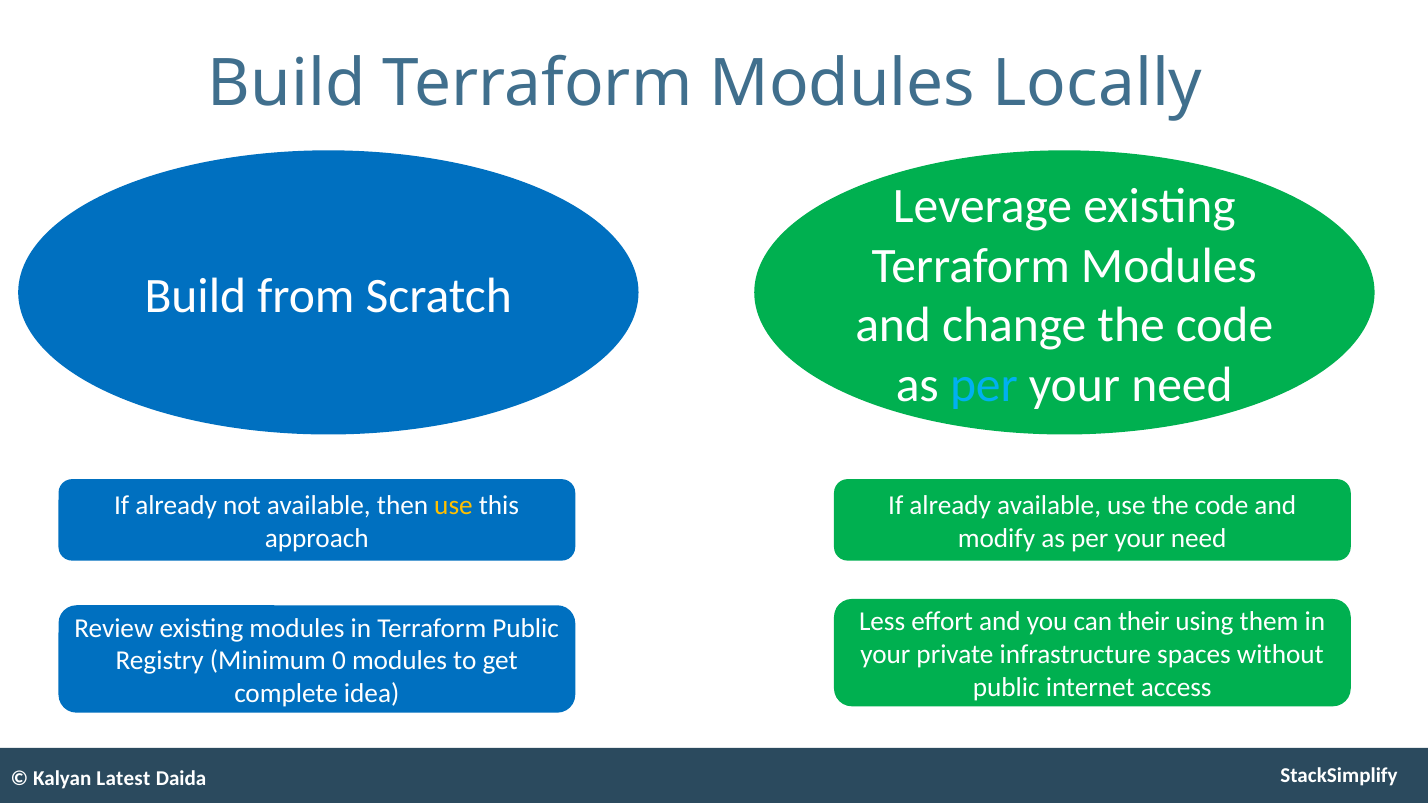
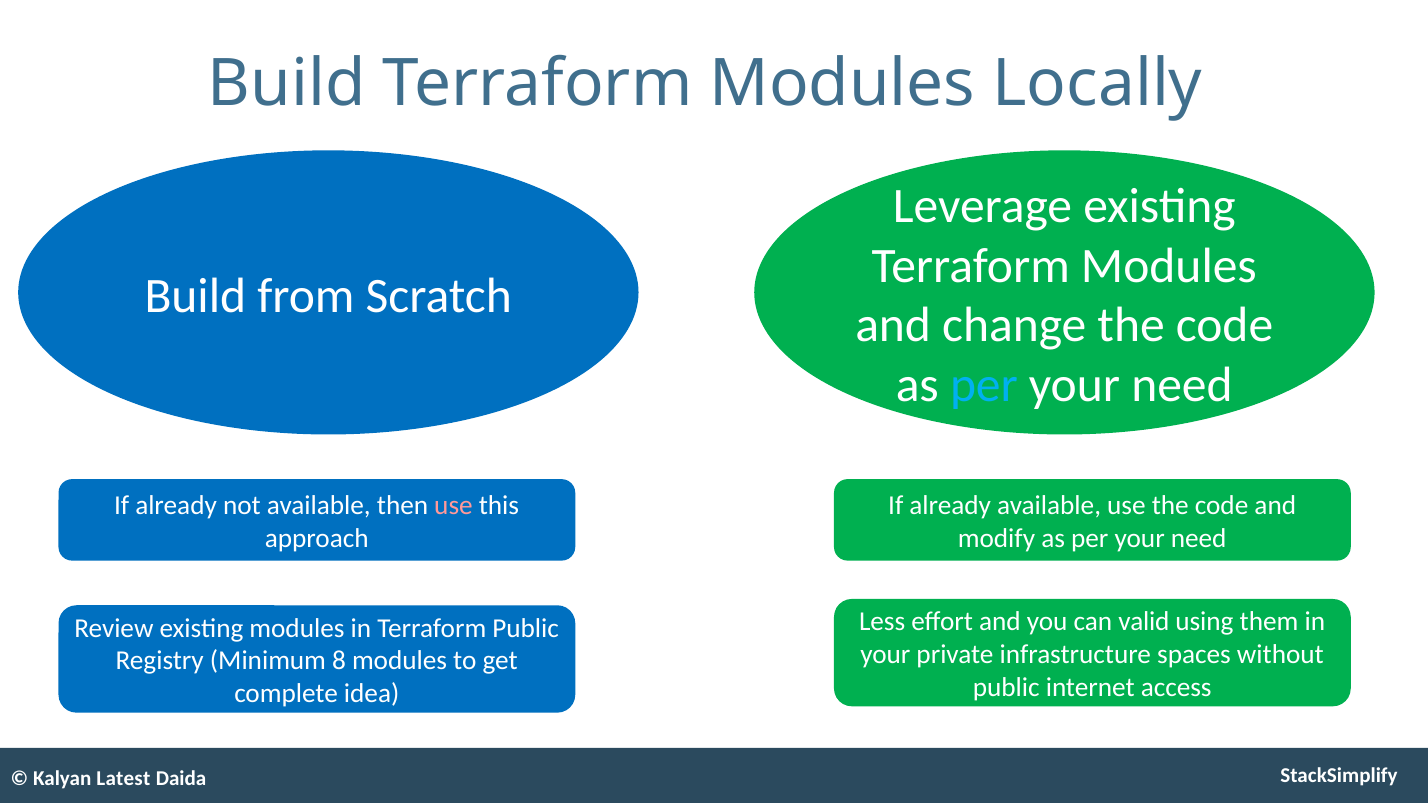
use at (453, 506) colour: yellow -> pink
their: their -> valid
0: 0 -> 8
